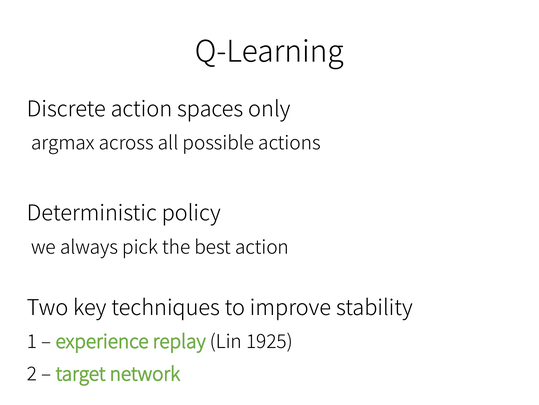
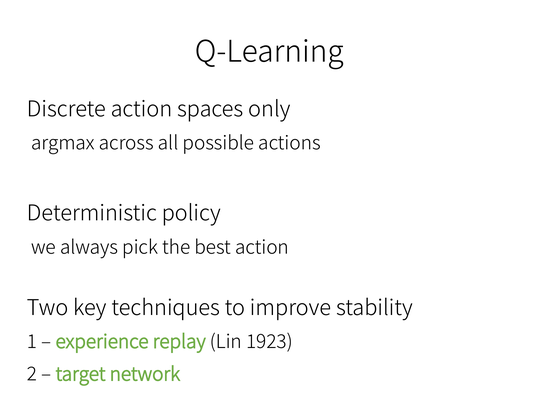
1925: 1925 -> 1923
